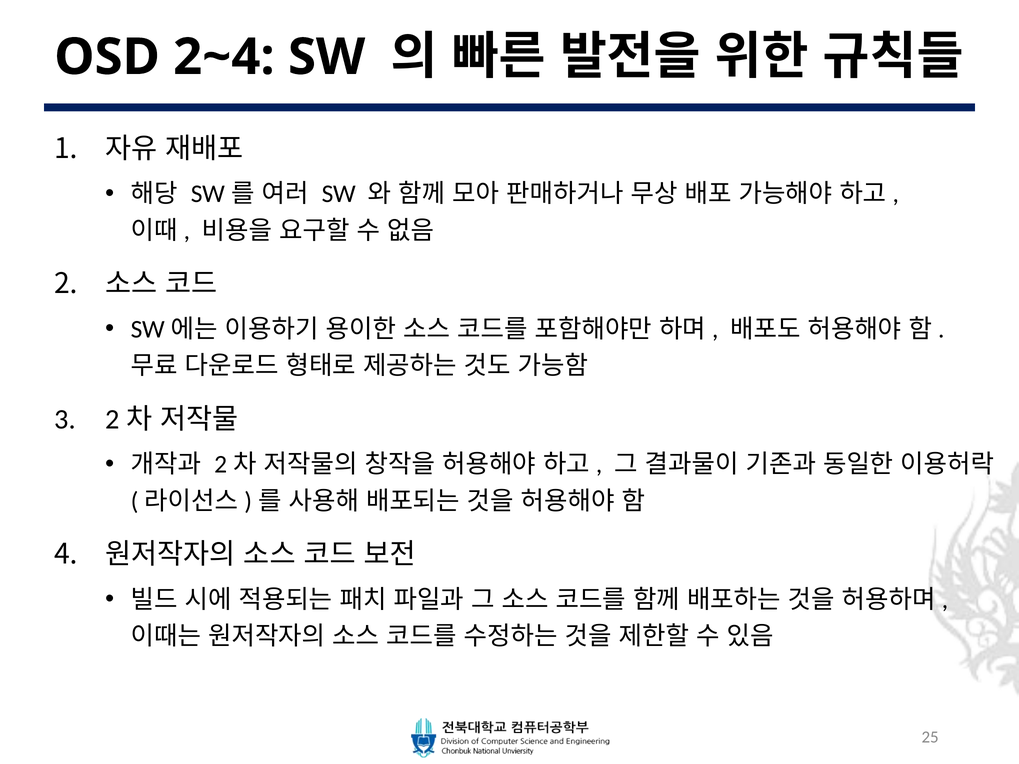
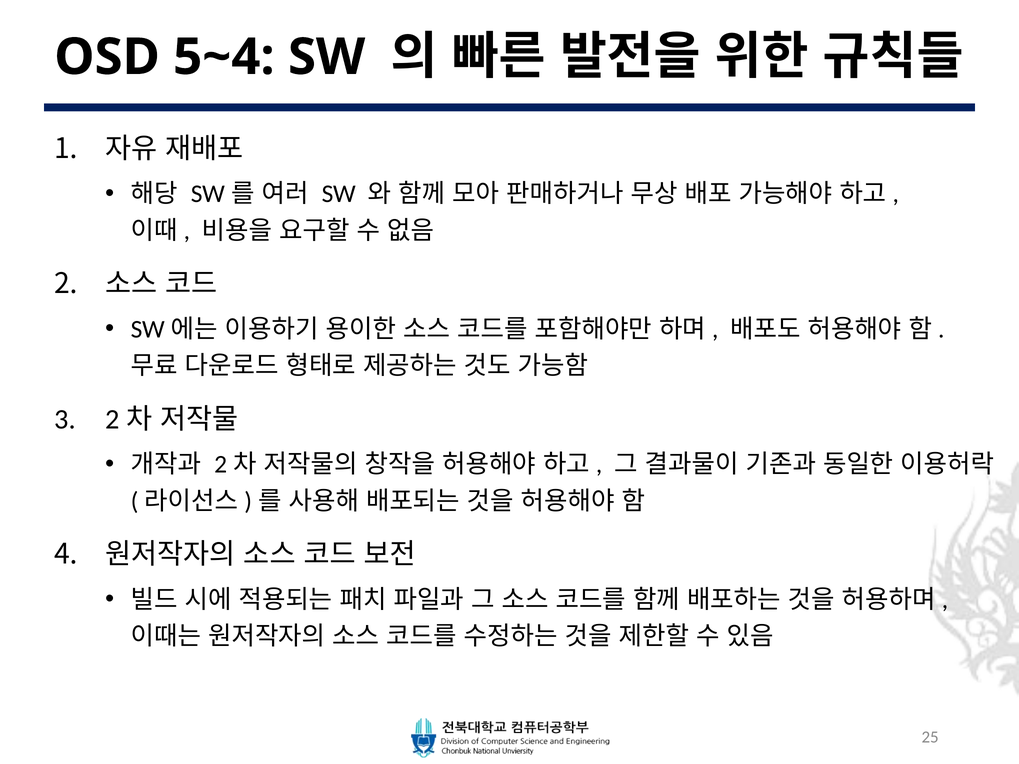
2~4: 2~4 -> 5~4
